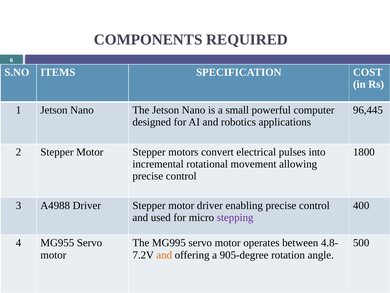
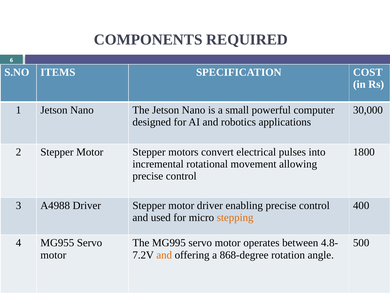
96,445: 96,445 -> 30,000
stepping colour: purple -> orange
905-degree: 905-degree -> 868-degree
